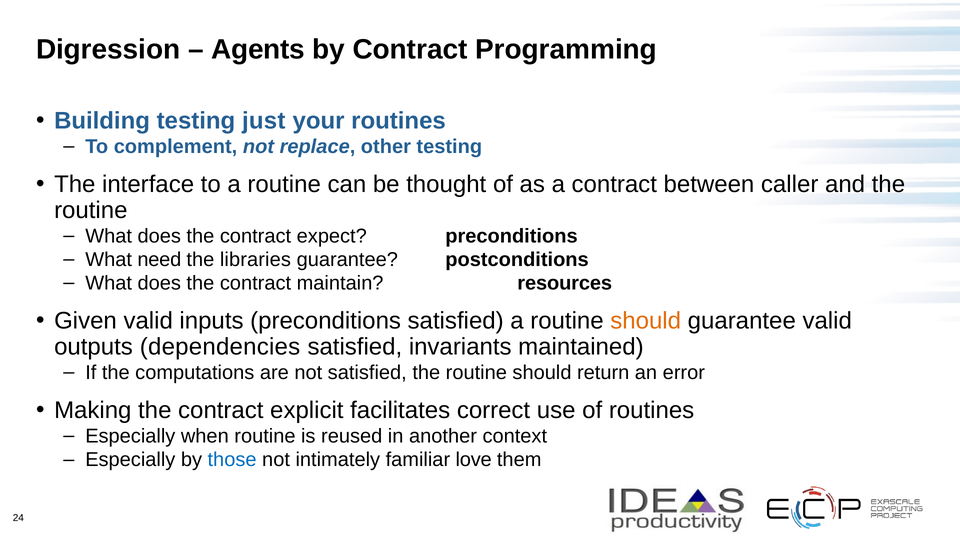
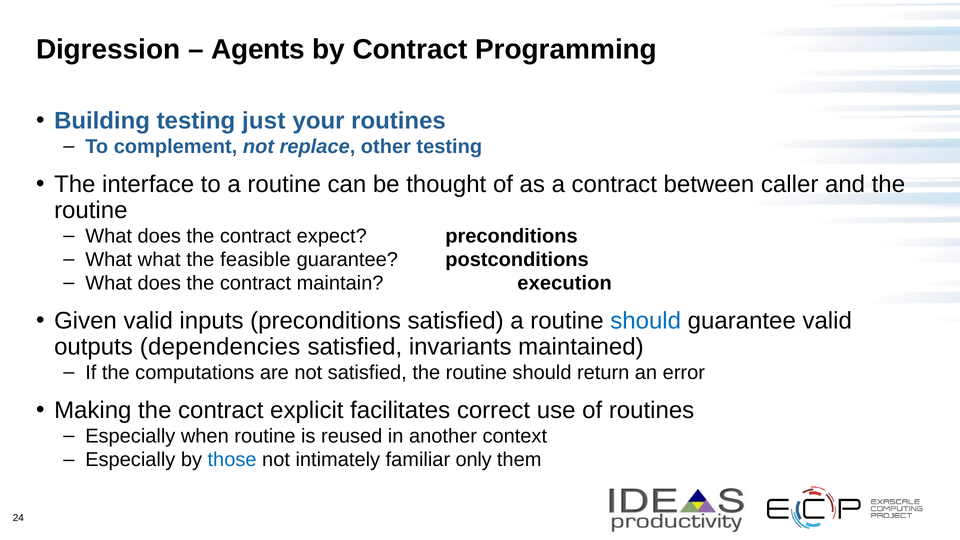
What need: need -> what
libraries: libraries -> feasible
resources: resources -> execution
should at (646, 321) colour: orange -> blue
love: love -> only
